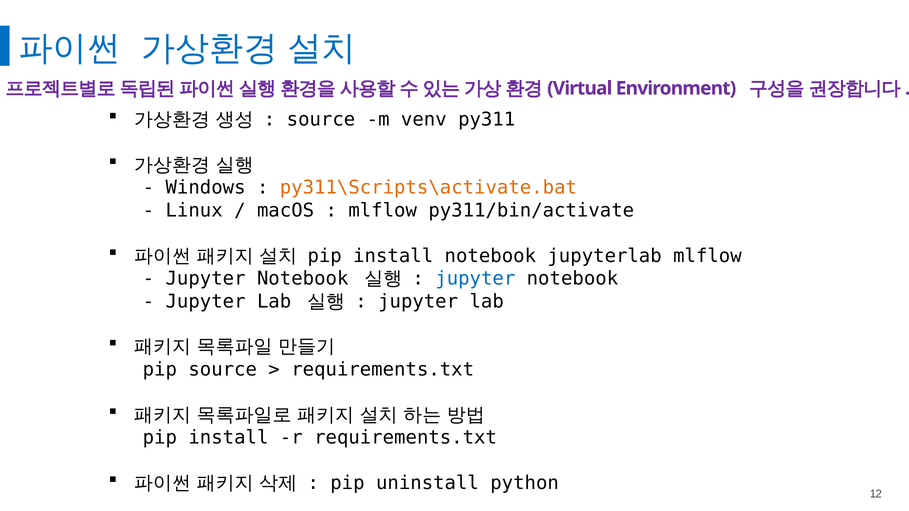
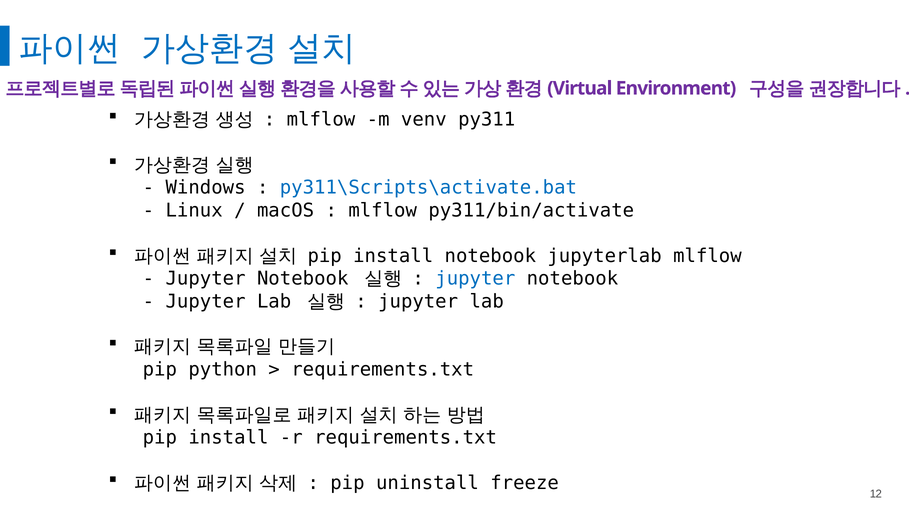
source at (321, 120): source -> mlflow
py311\Scripts\activate.bat colour: orange -> blue
pip source: source -> python
python: python -> freeze
